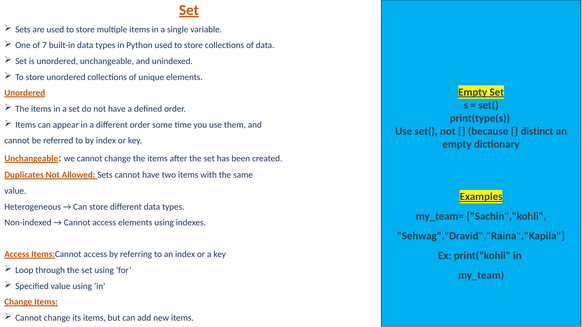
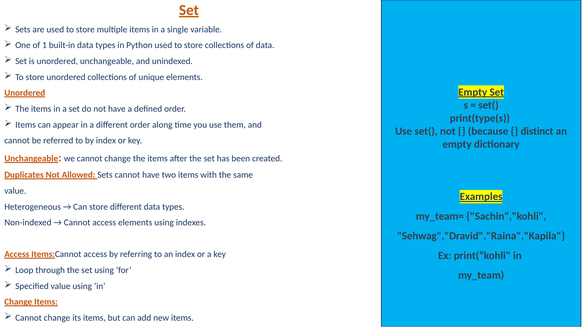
7: 7 -> 1
some: some -> along
